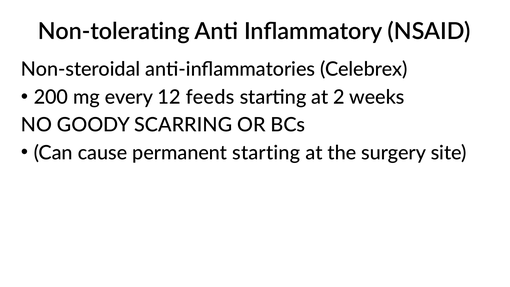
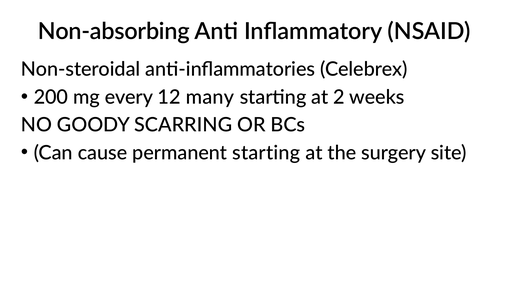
Non-tolerating: Non-tolerating -> Non-absorbing
feeds: feeds -> many
